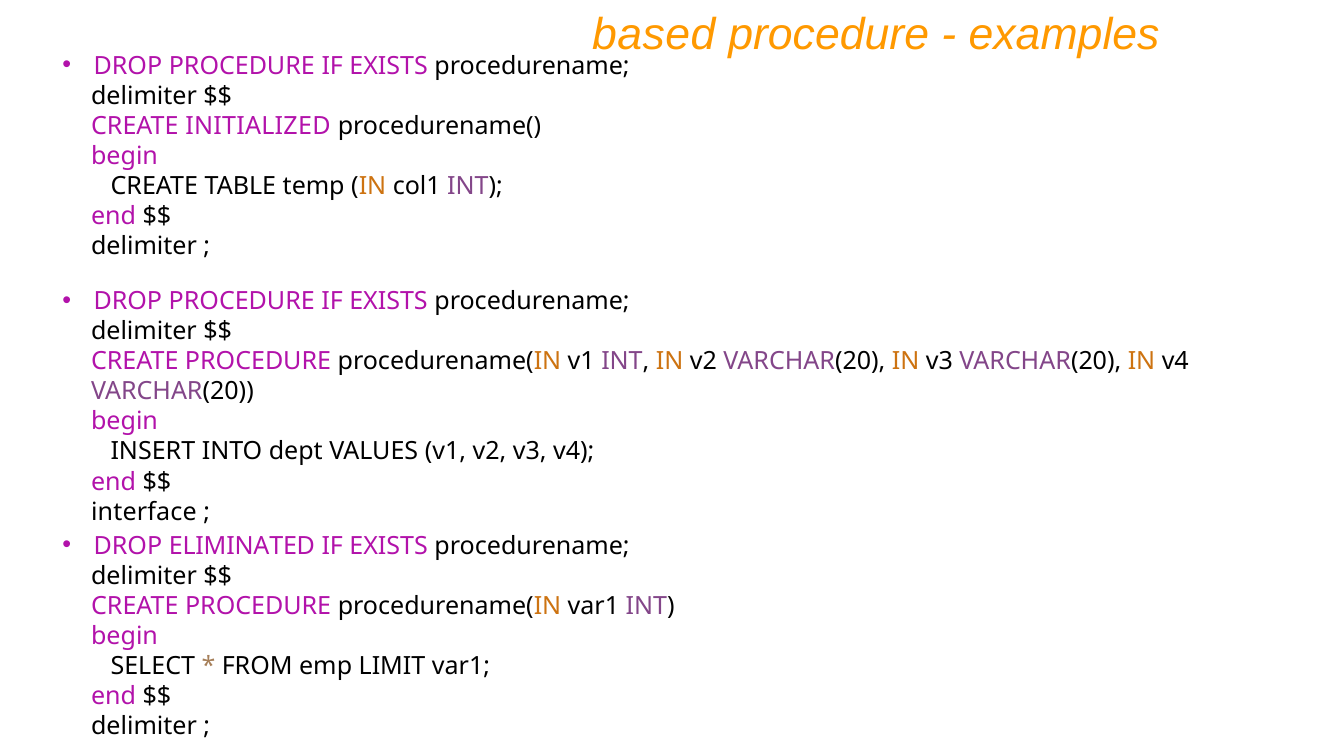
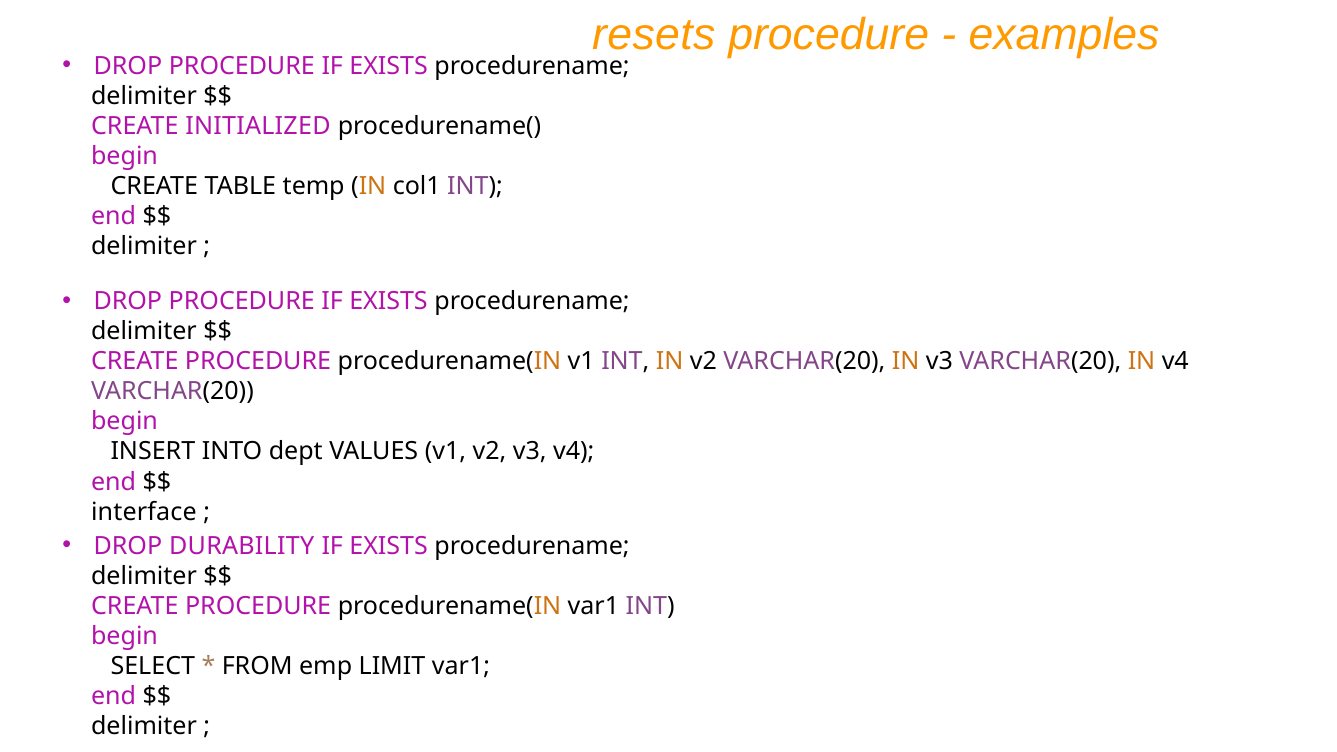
based: based -> resets
ELIMINATED: ELIMINATED -> DURABILITY
